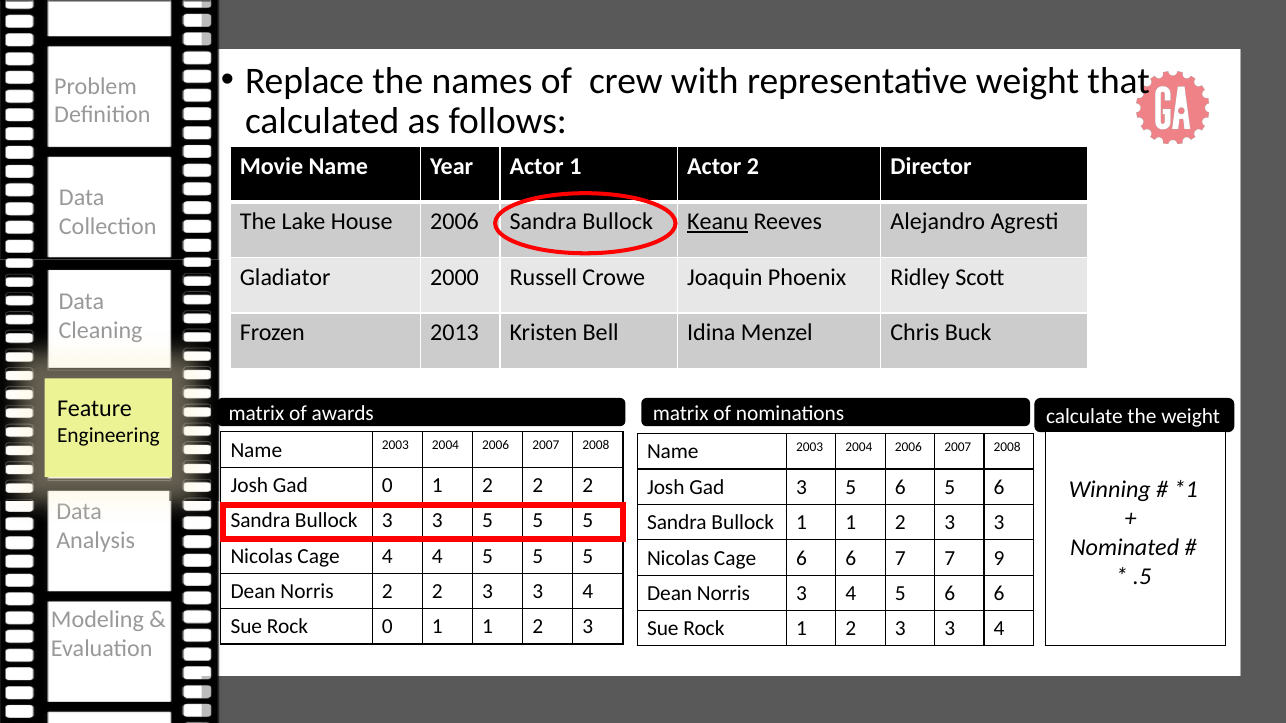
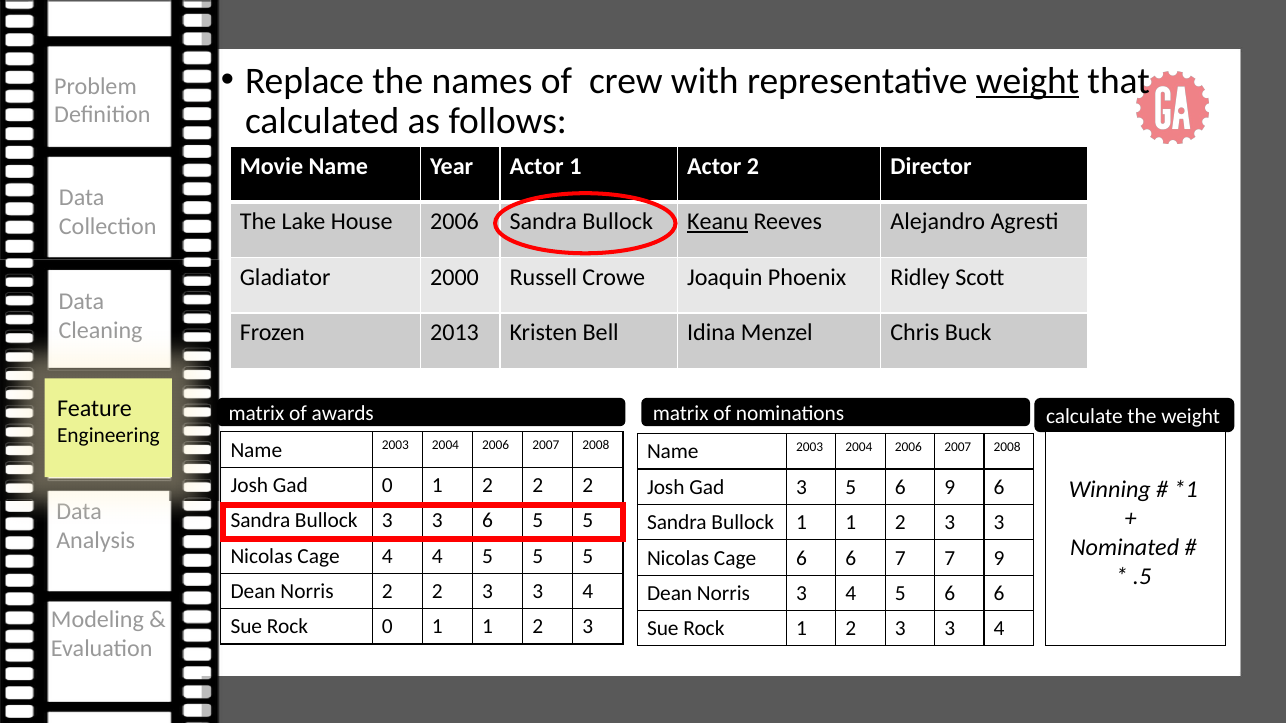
weight at (1028, 81) underline: none -> present
6 5: 5 -> 9
3 3 5: 5 -> 6
